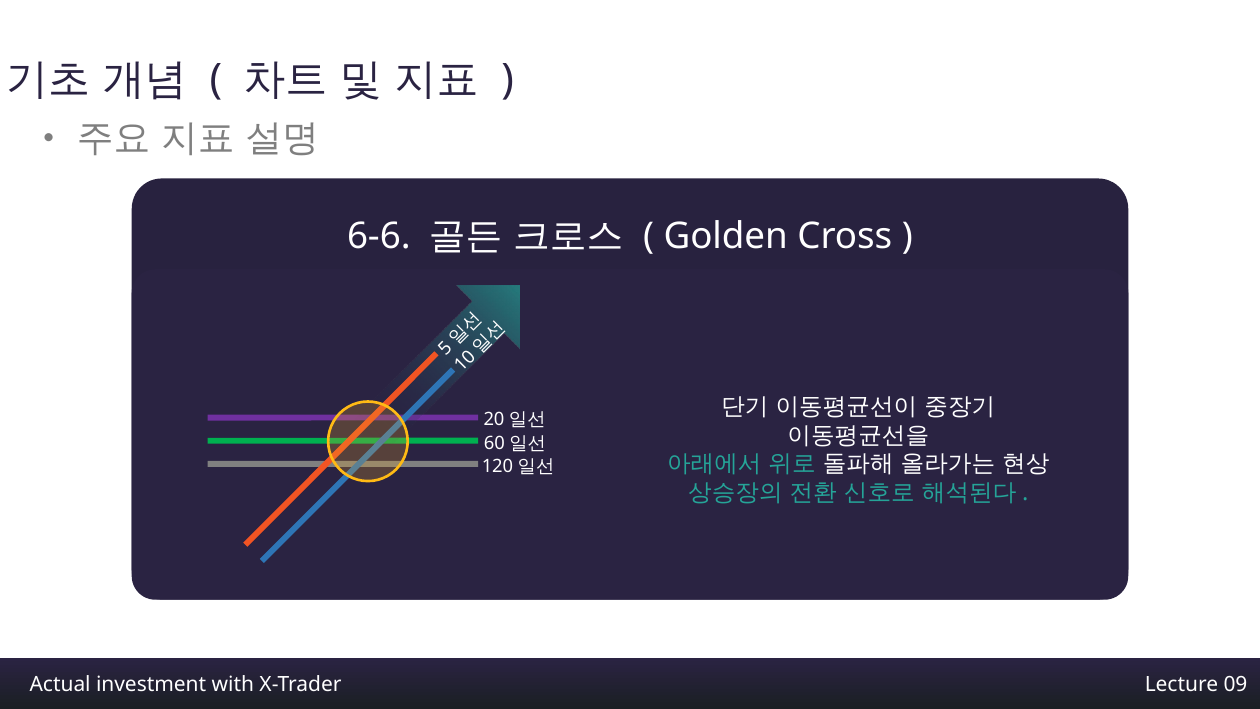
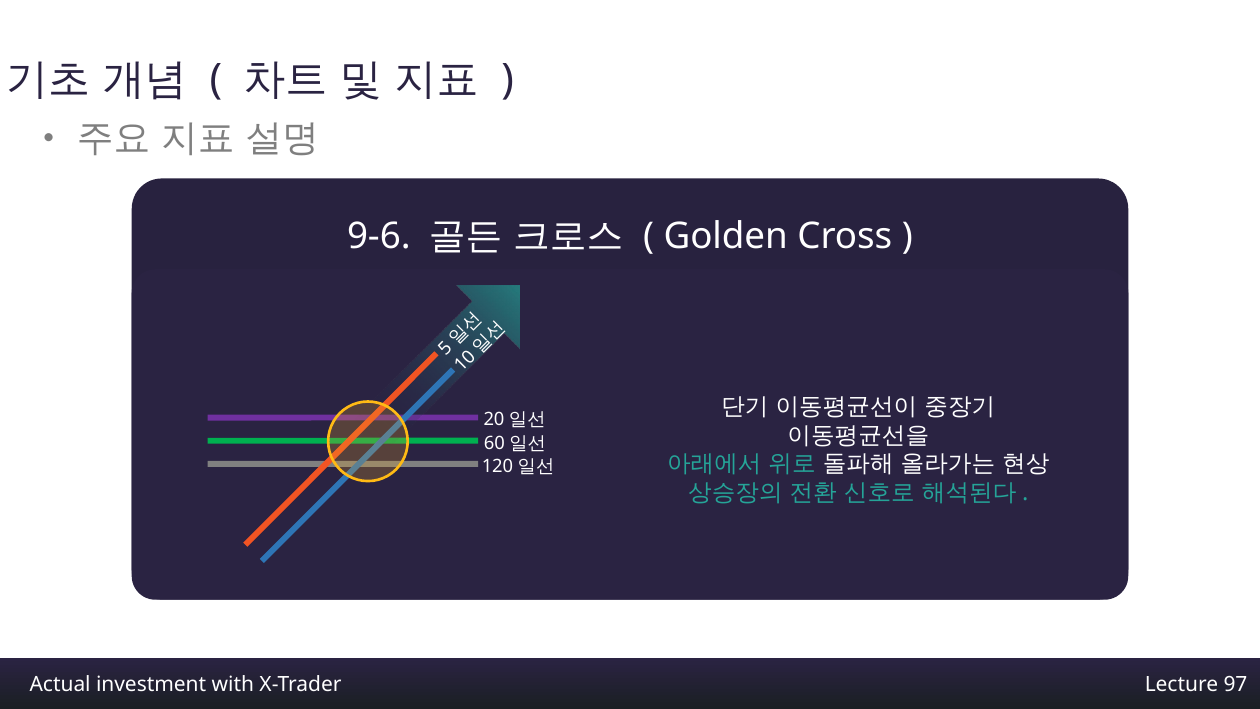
6-6: 6-6 -> 9-6
09: 09 -> 97
